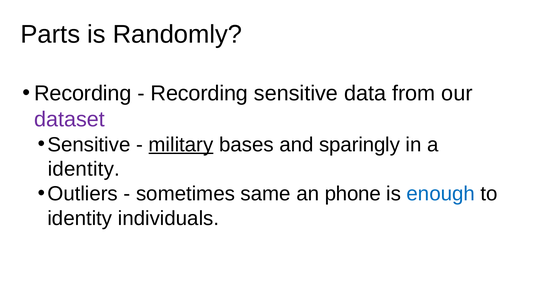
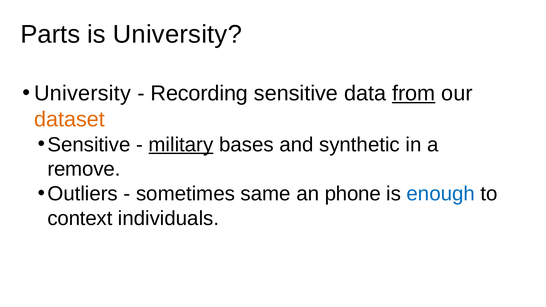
is Randomly: Randomly -> University
Recording at (83, 94): Recording -> University
from underline: none -> present
dataset colour: purple -> orange
sparingly: sparingly -> synthetic
identity at (84, 169): identity -> remove
identity at (80, 218): identity -> context
